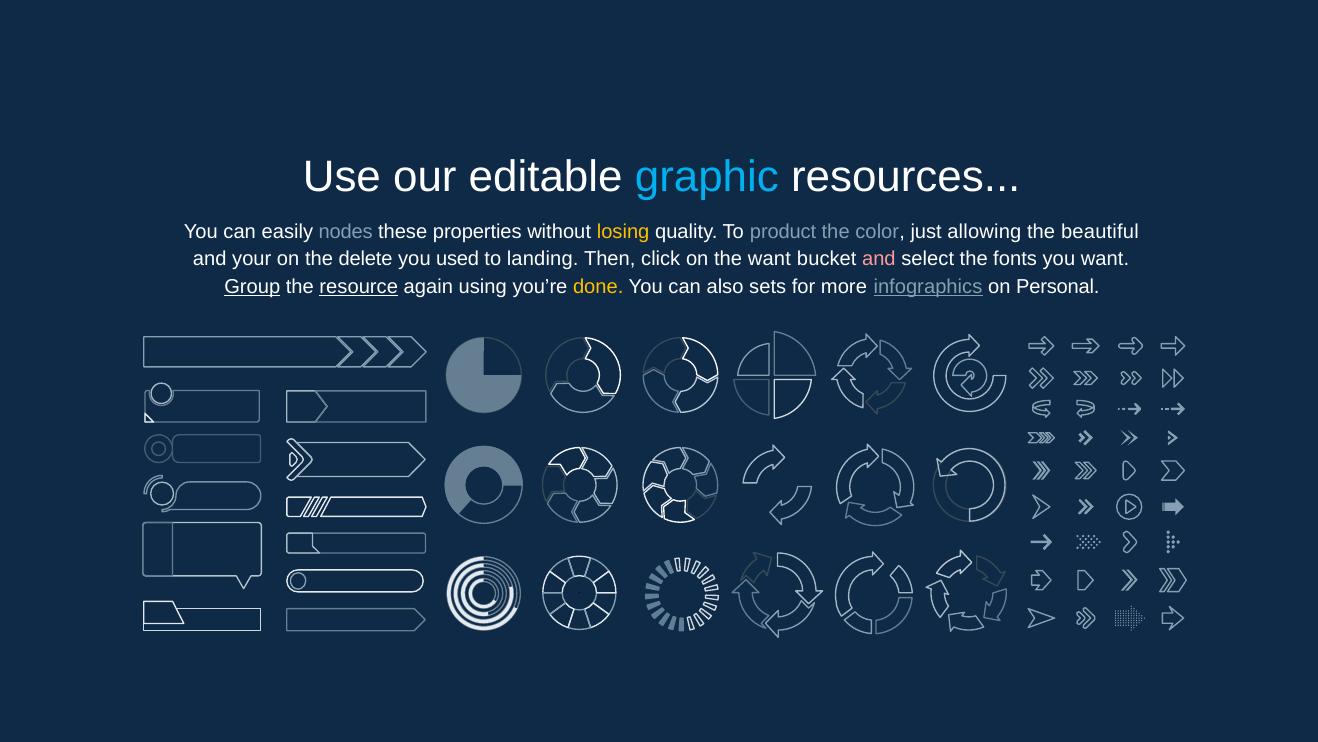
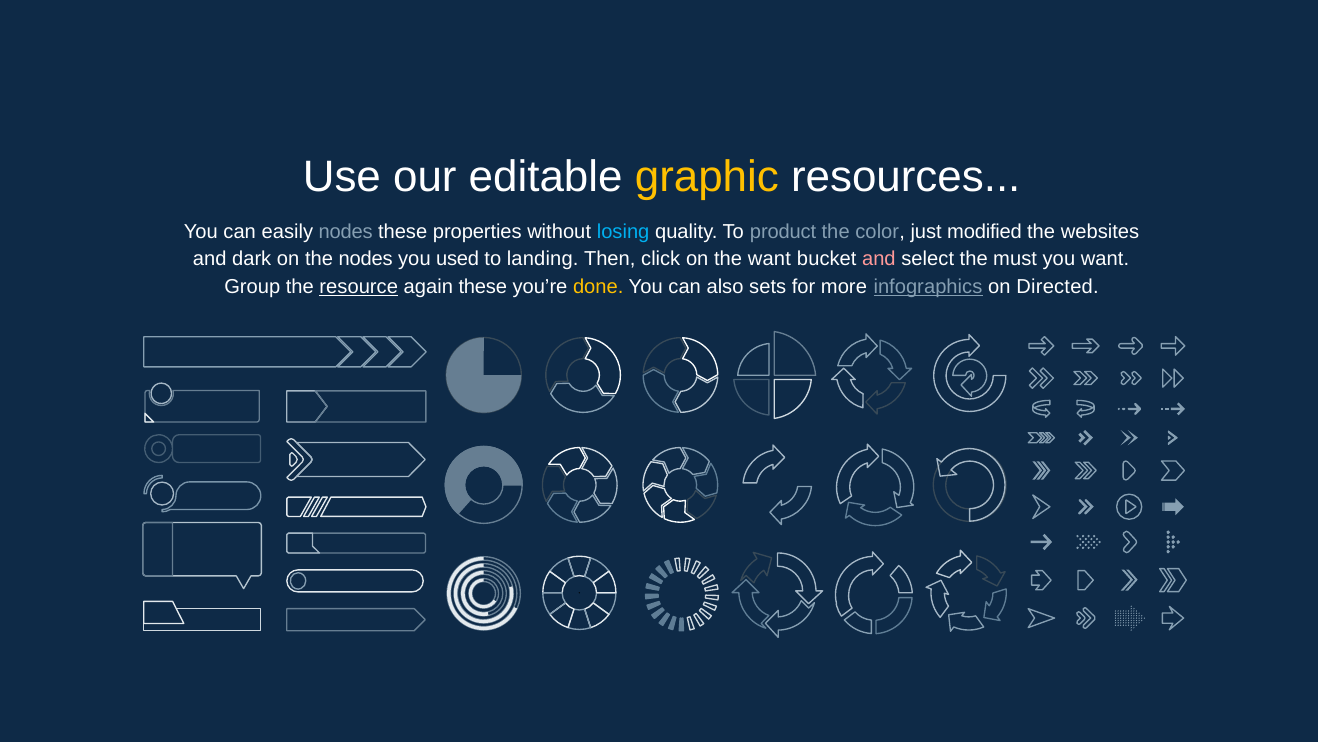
graphic colour: light blue -> yellow
losing colour: yellow -> light blue
allowing: allowing -> modified
beautiful: beautiful -> websites
your: your -> dark
the delete: delete -> nodes
fonts: fonts -> must
Group underline: present -> none
again using: using -> these
Personal: Personal -> Directed
